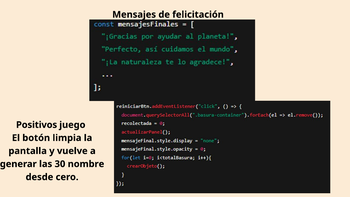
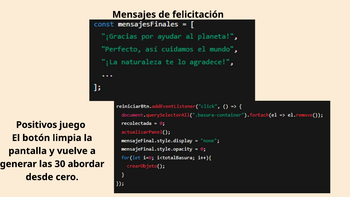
nombre: nombre -> abordar
